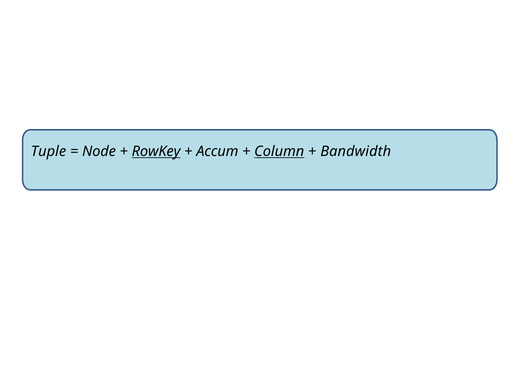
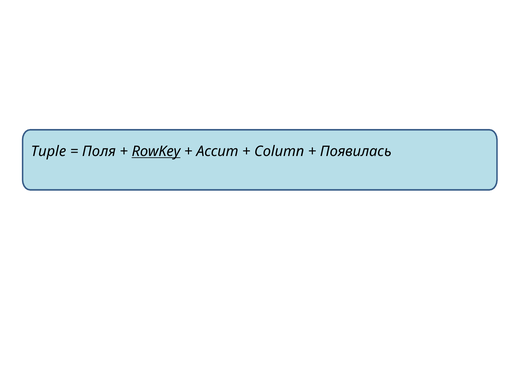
Node: Node -> Поля
Column underline: present -> none
Bandwidth: Bandwidth -> Появилась
